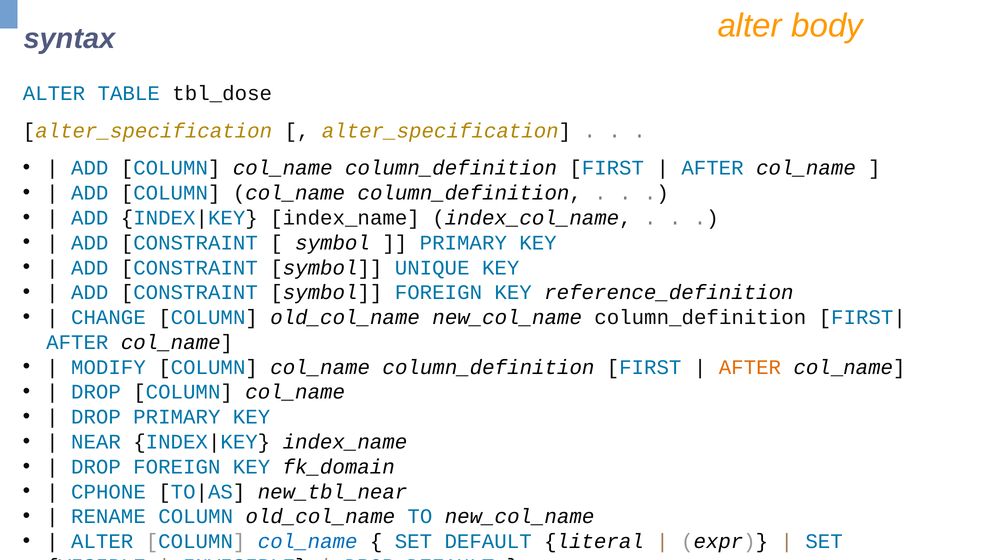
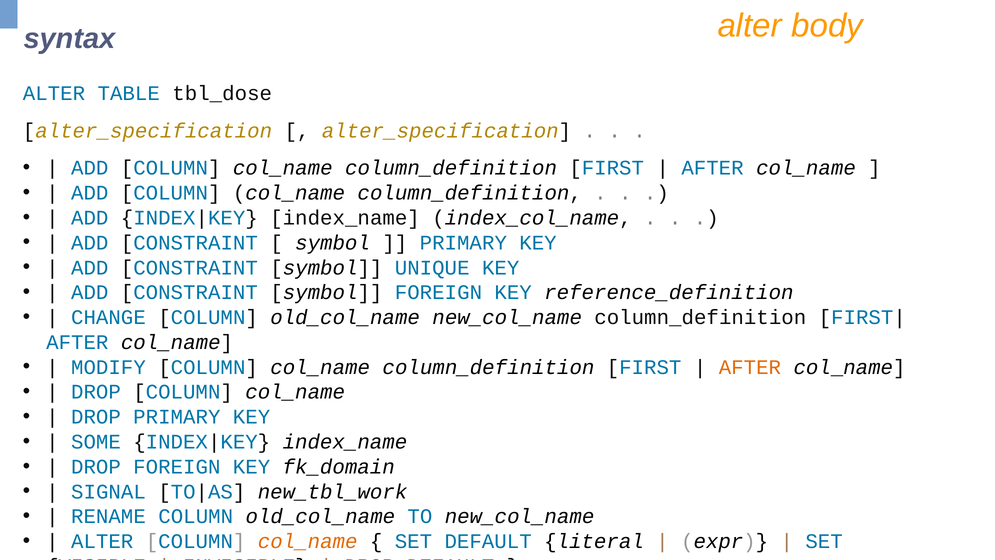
NEAR: NEAR -> SOME
CPHONE: CPHONE -> SIGNAL
new_tbl_near: new_tbl_near -> new_tbl_work
col_name at (308, 541) colour: blue -> orange
